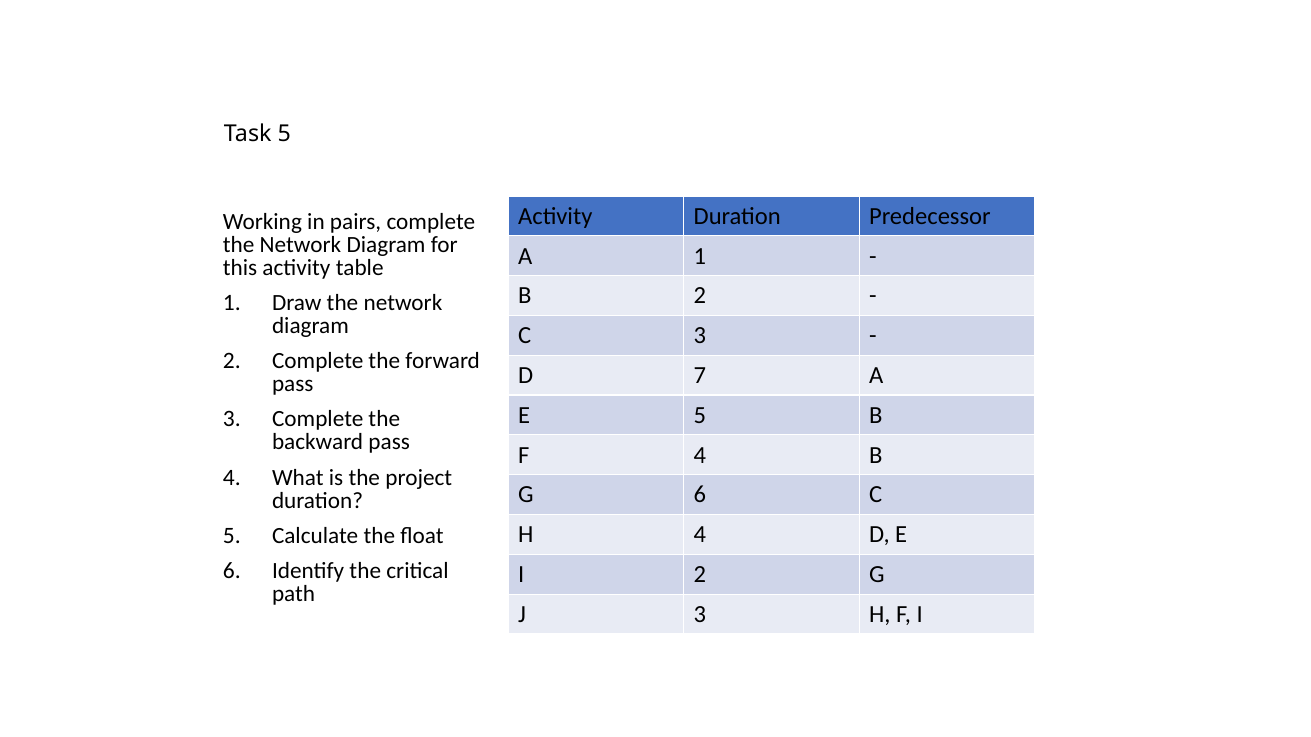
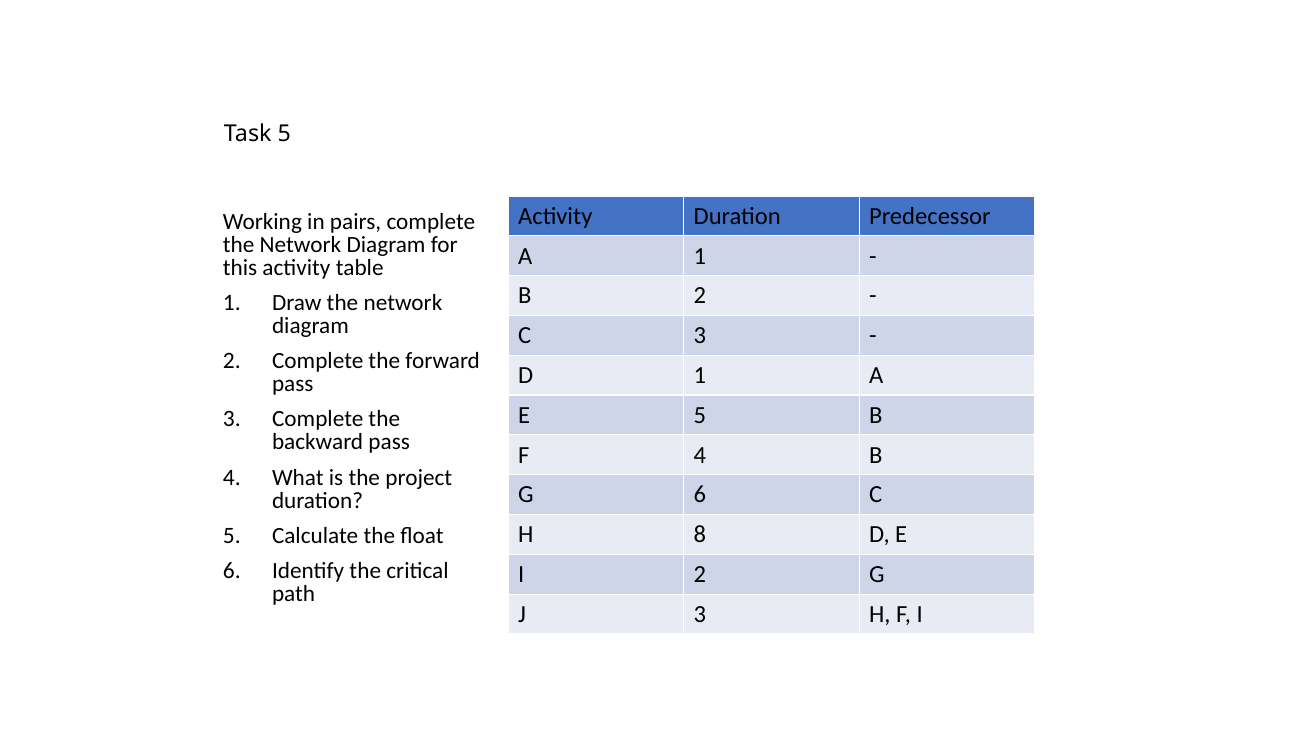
D 7: 7 -> 1
H 4: 4 -> 8
